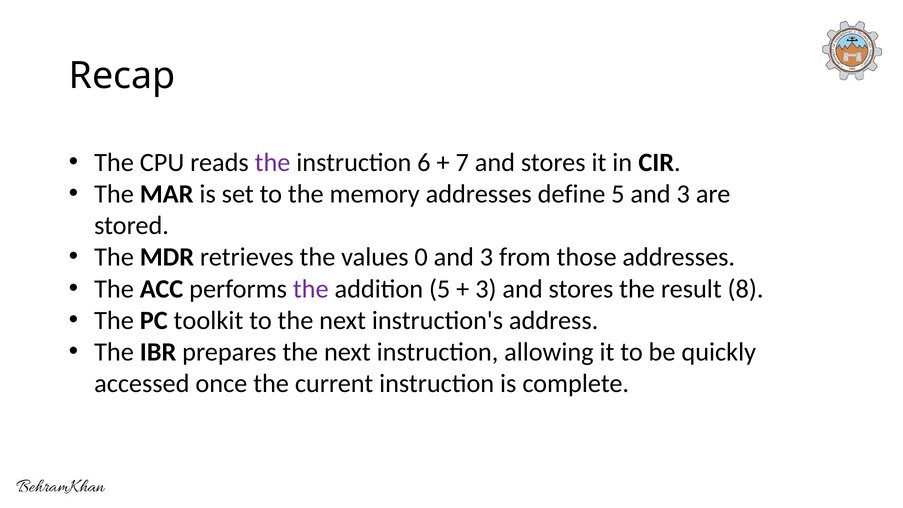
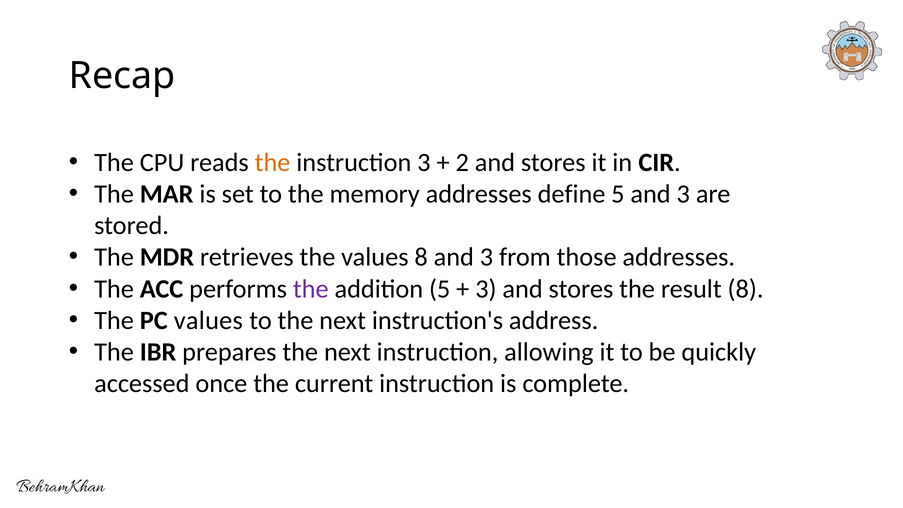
the at (273, 162) colour: purple -> orange
instruction 6: 6 -> 3
7: 7 -> 2
values 0: 0 -> 8
PC toolkit: toolkit -> values
